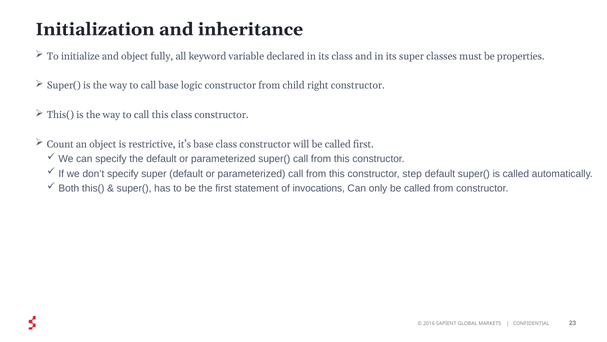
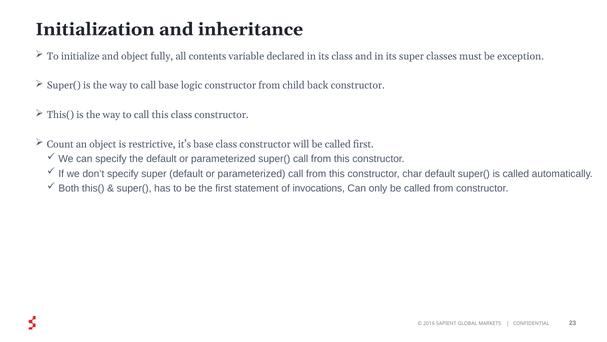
keyword: keyword -> contents
properties: properties -> exception
right: right -> back
step: step -> char
